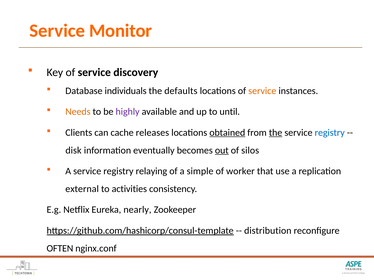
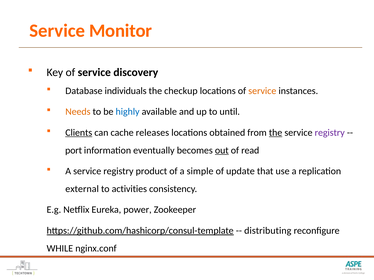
defaults: defaults -> checkup
highly colour: purple -> blue
Clients underline: none -> present
obtained underline: present -> none
registry at (330, 133) colour: blue -> purple
disk: disk -> port
silos: silos -> read
relaying: relaying -> product
worker: worker -> update
nearly: nearly -> power
distribution: distribution -> distributing
OFTEN: OFTEN -> WHILE
